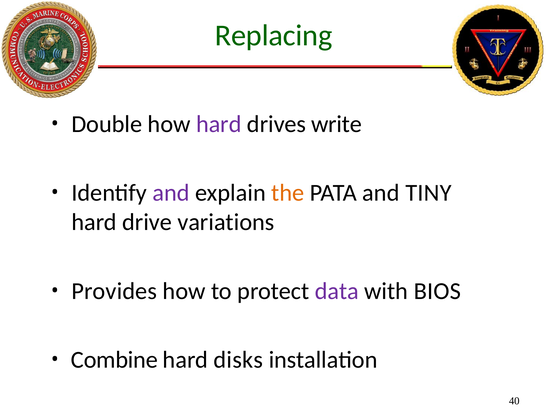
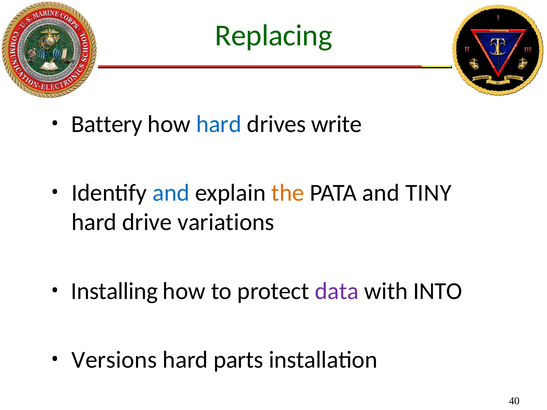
Double: Double -> Battery
hard at (219, 124) colour: purple -> blue
and at (171, 193) colour: purple -> blue
Provides: Provides -> Installing
BIOS: BIOS -> INTO
Combine: Combine -> Versions
disks: disks -> parts
